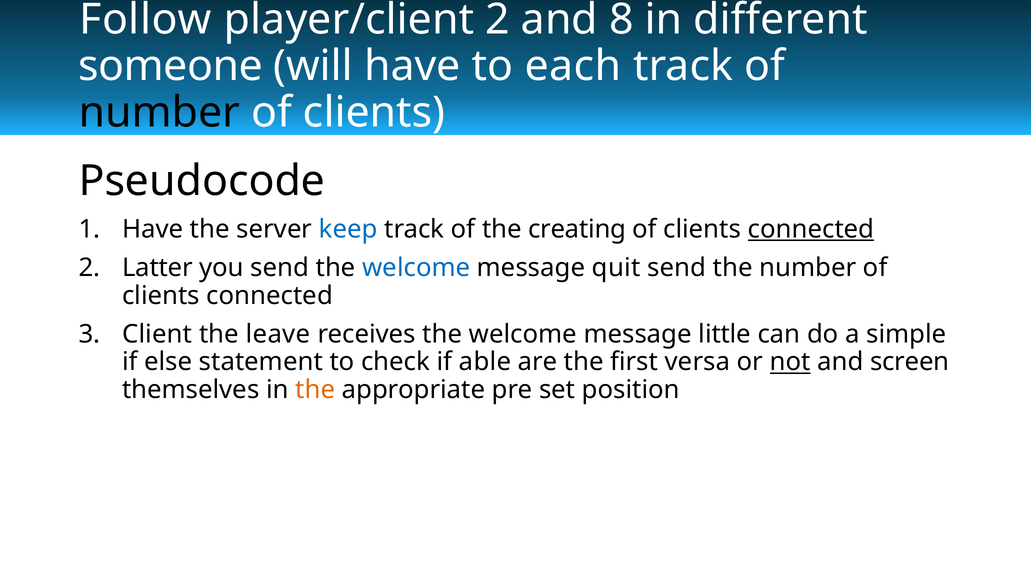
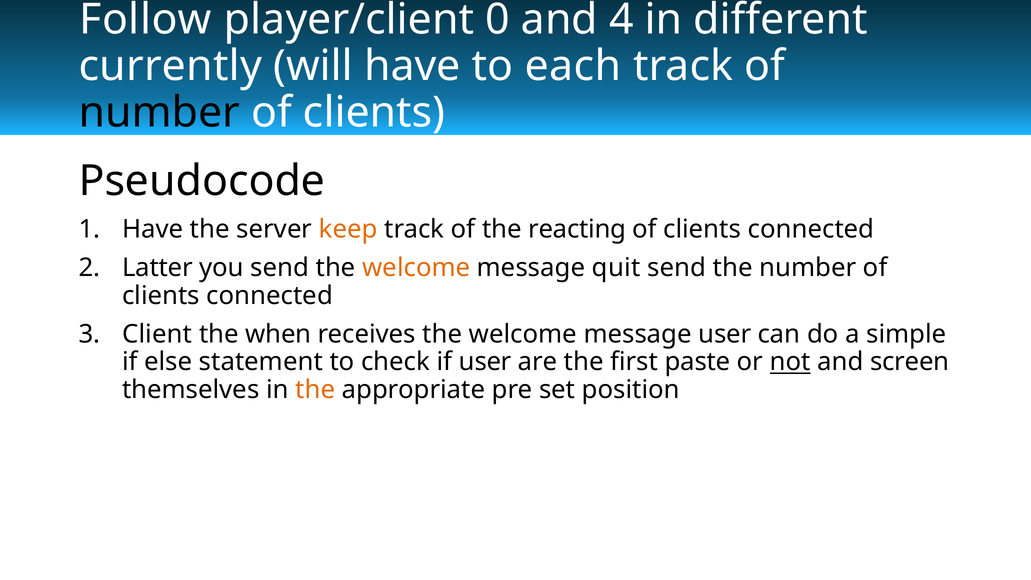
player/client 2: 2 -> 0
8: 8 -> 4
someone: someone -> currently
keep colour: blue -> orange
creating: creating -> reacting
connected at (811, 229) underline: present -> none
welcome at (416, 268) colour: blue -> orange
leave: leave -> when
message little: little -> user
if able: able -> user
versa: versa -> paste
